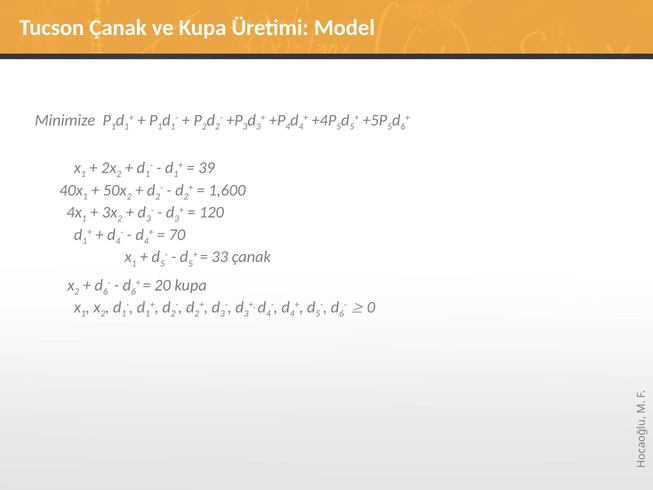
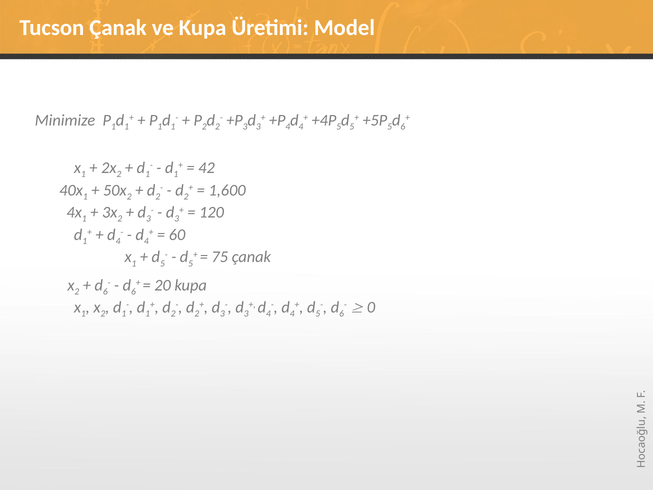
39: 39 -> 42
70: 70 -> 60
33: 33 -> 75
